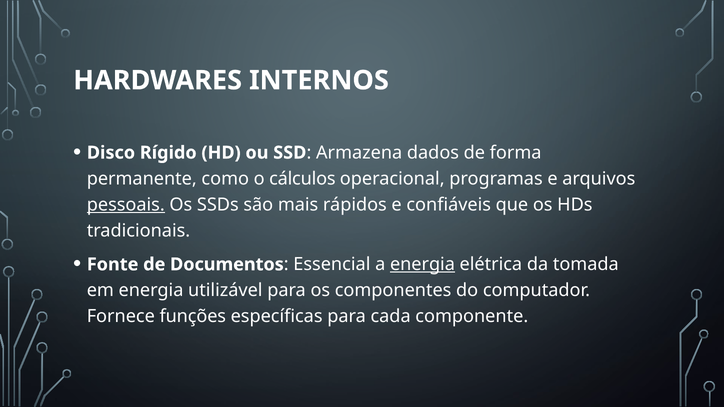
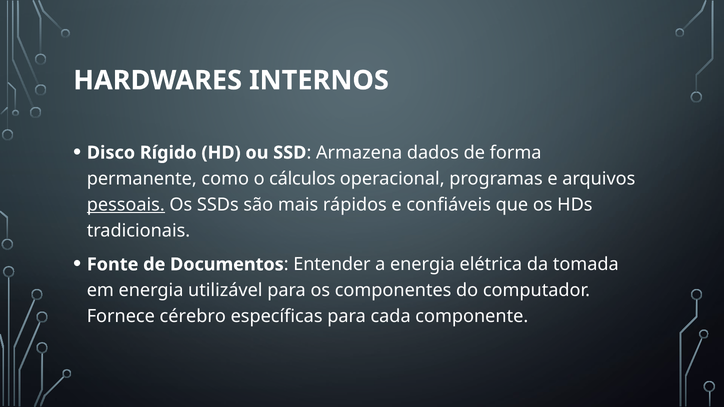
Essencial: Essencial -> Entender
energia at (422, 265) underline: present -> none
funções: funções -> cérebro
